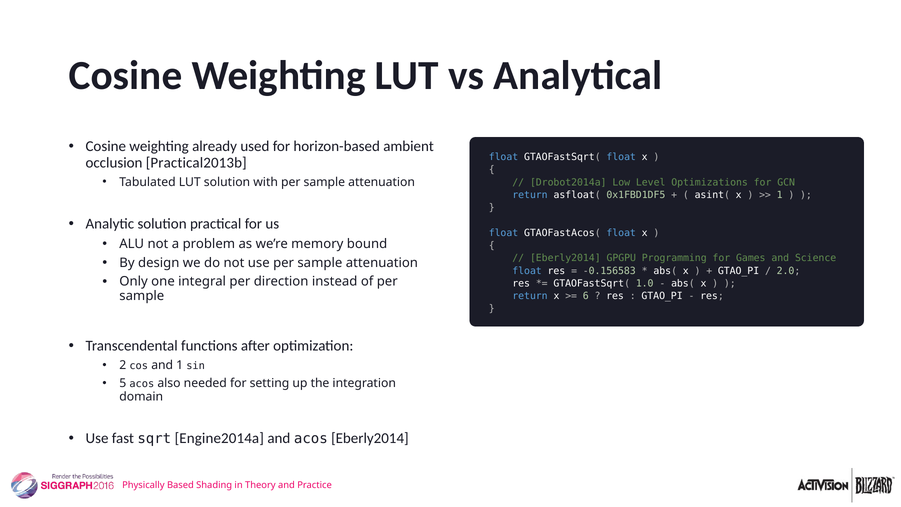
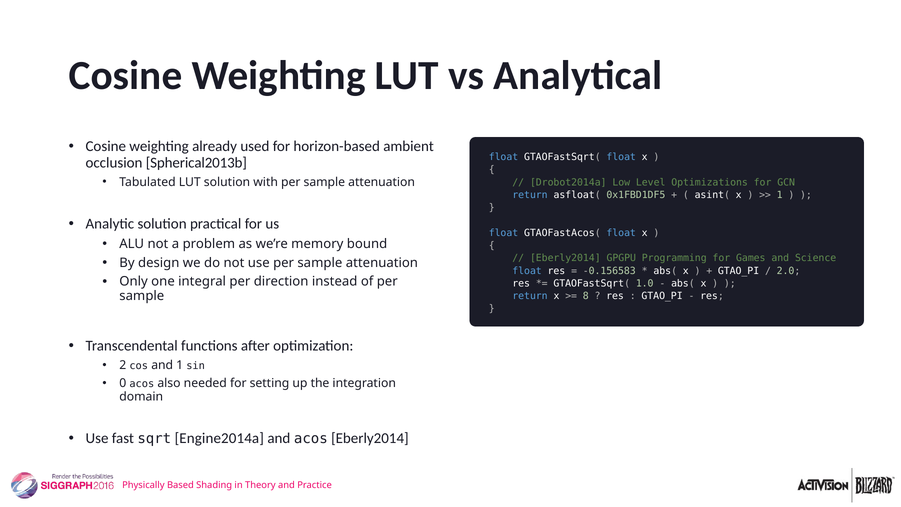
Practical2013b: Practical2013b -> Spherical2013b
6: 6 -> 8
5: 5 -> 0
